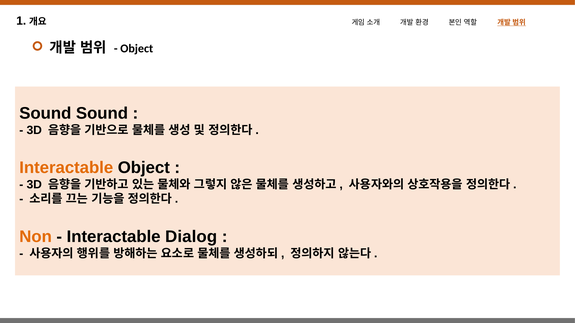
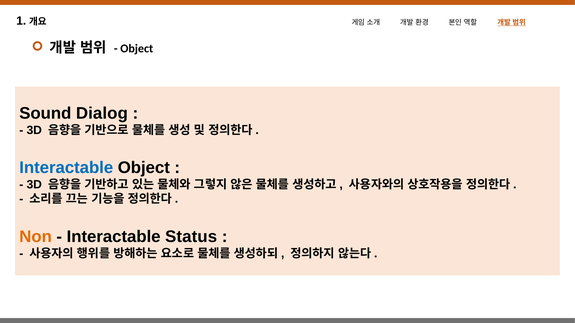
Sound Sound: Sound -> Dialog
Interactable at (66, 168) colour: orange -> blue
Dialog: Dialog -> Status
